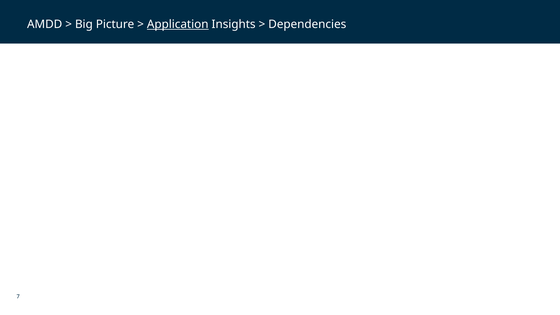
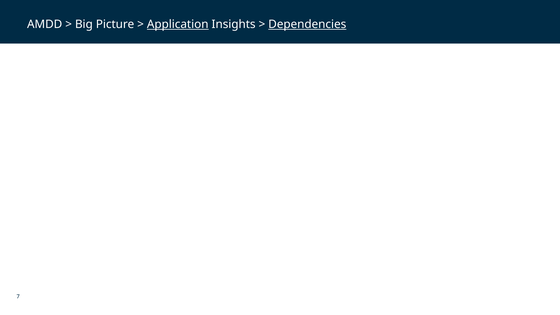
Dependencies underline: none -> present
